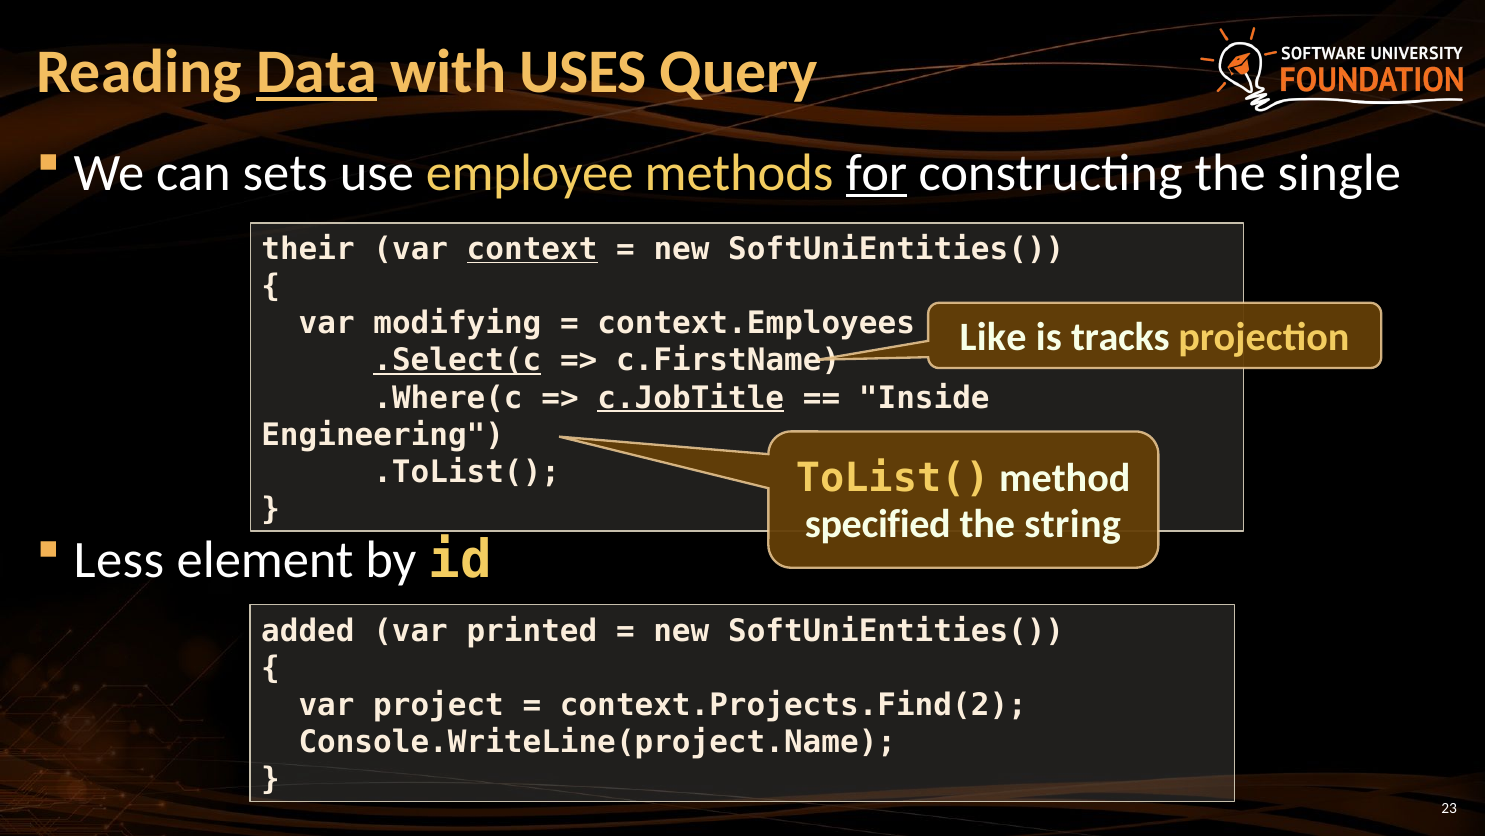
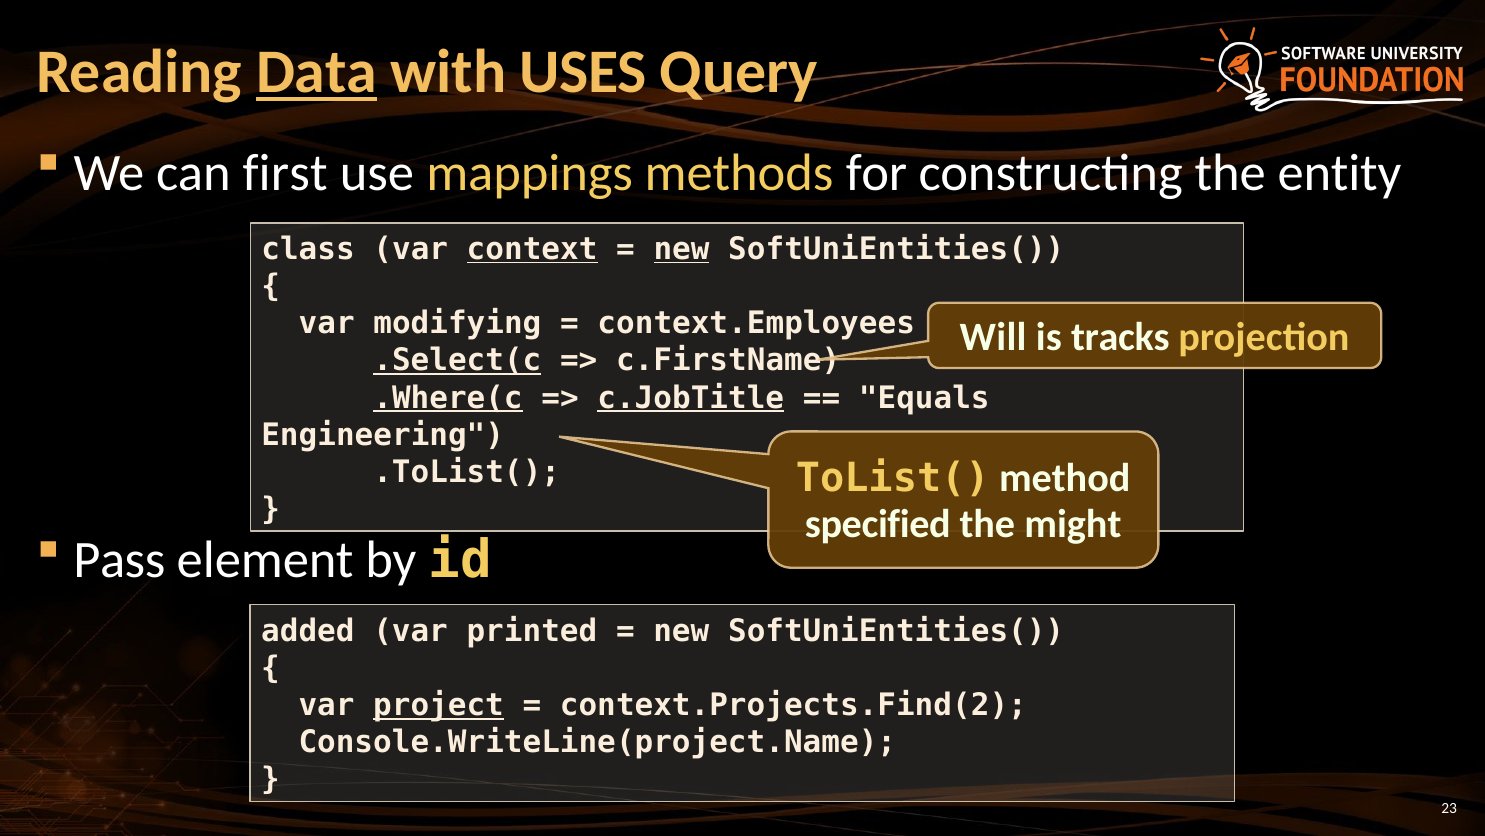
sets: sets -> first
employee: employee -> mappings
for underline: present -> none
single: single -> entity
their: their -> class
new at (682, 249) underline: none -> present
Like: Like -> Will
.Where(c underline: none -> present
Inside: Inside -> Equals
string: string -> might
Less: Less -> Pass
project underline: none -> present
